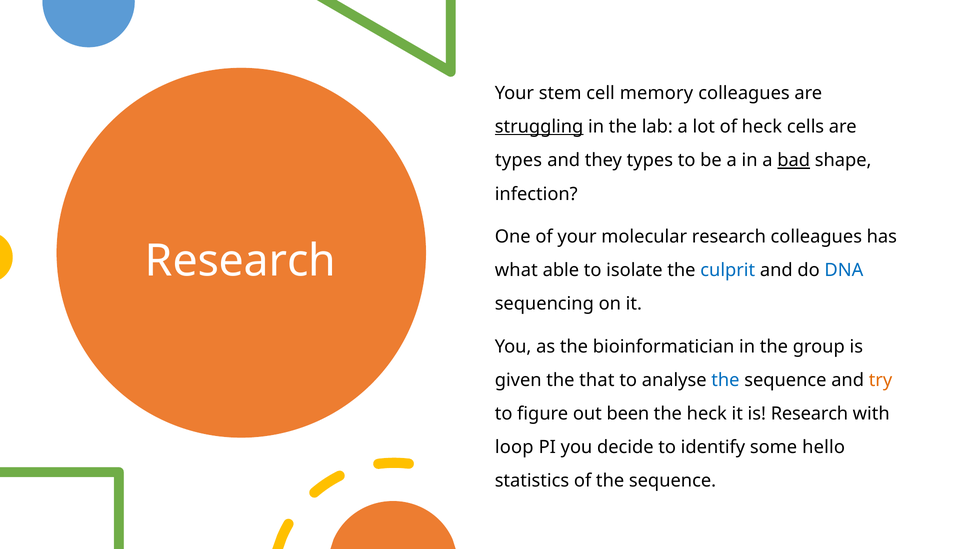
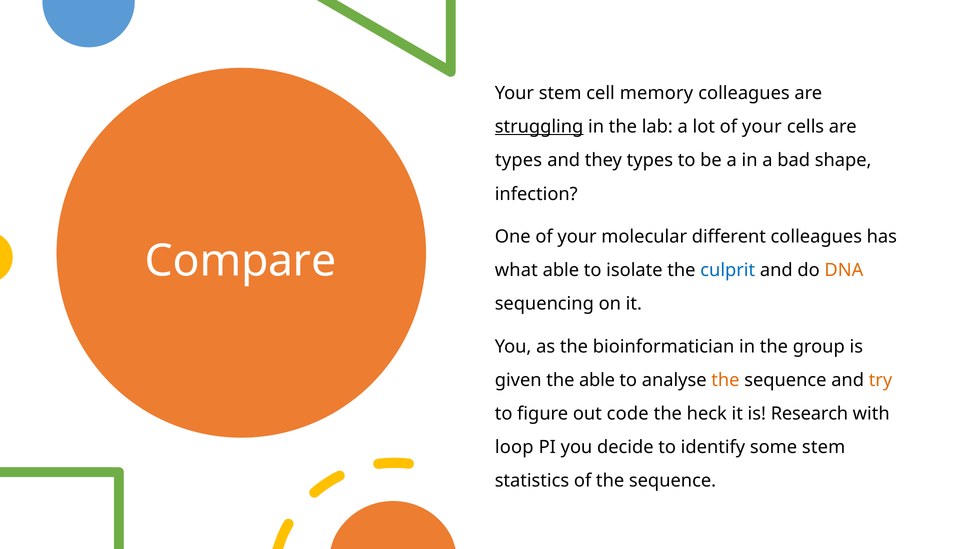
lot of heck: heck -> your
bad underline: present -> none
molecular research: research -> different
Research at (241, 261): Research -> Compare
DNA colour: blue -> orange
the that: that -> able
the at (725, 380) colour: blue -> orange
been: been -> code
some hello: hello -> stem
